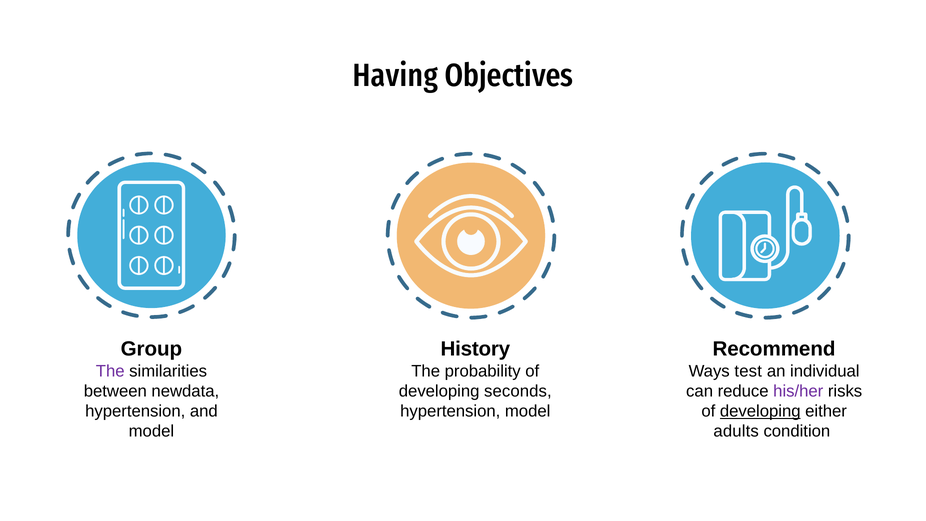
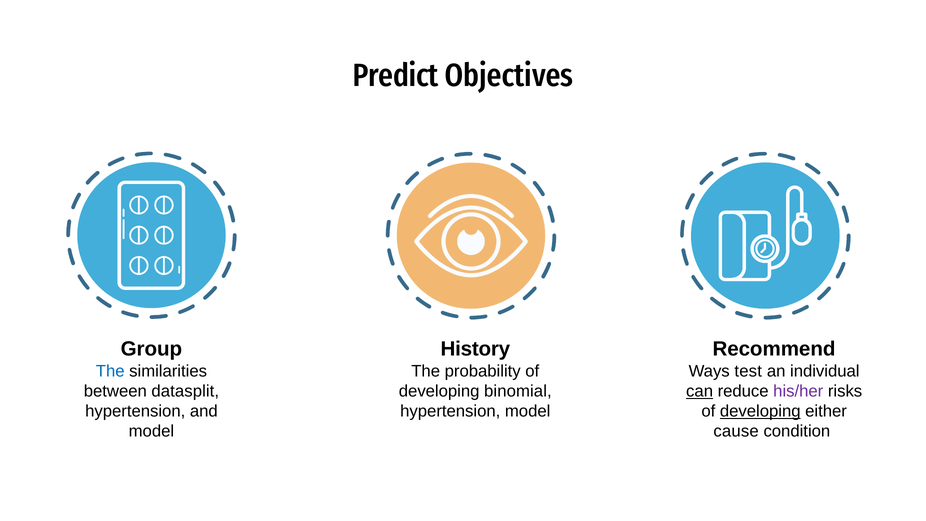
Having: Having -> Predict
The at (110, 371) colour: purple -> blue
seconds: seconds -> binomial
newdata: newdata -> datasplit
can underline: none -> present
adults: adults -> cause
